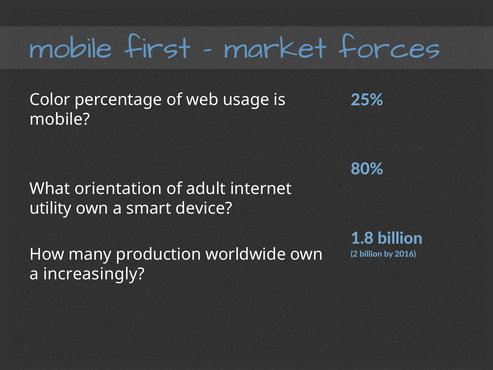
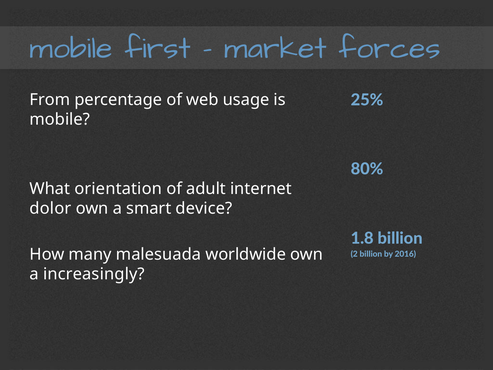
Color: Color -> From
utility: utility -> dolor
production: production -> malesuada
